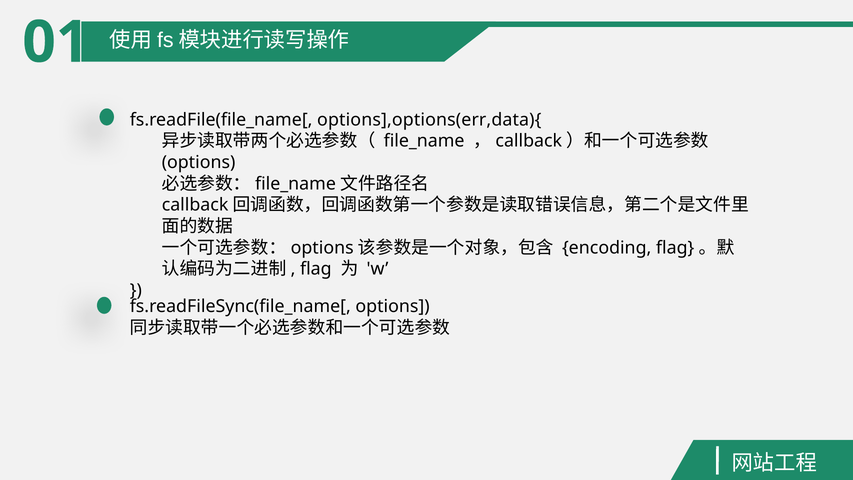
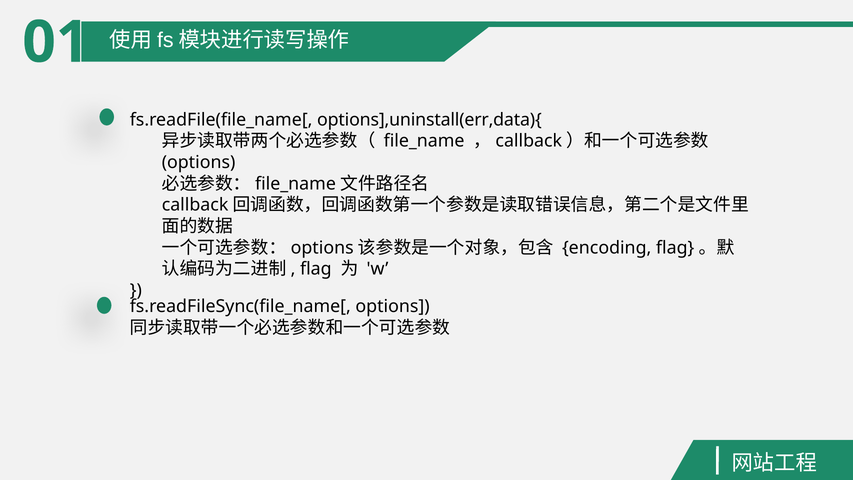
options],options(err,data){: options],options(err,data){ -> options],uninstall(err,data){
